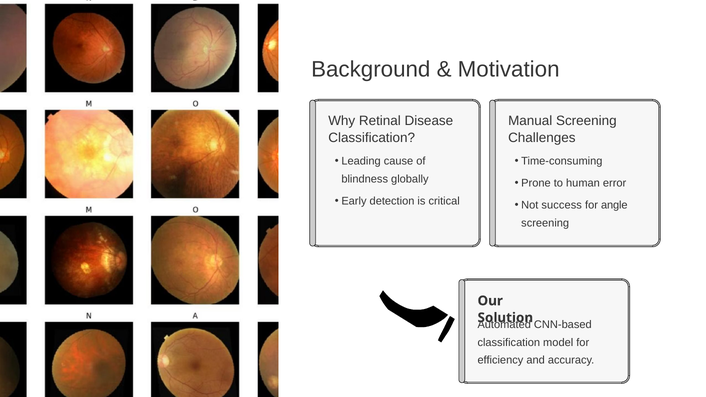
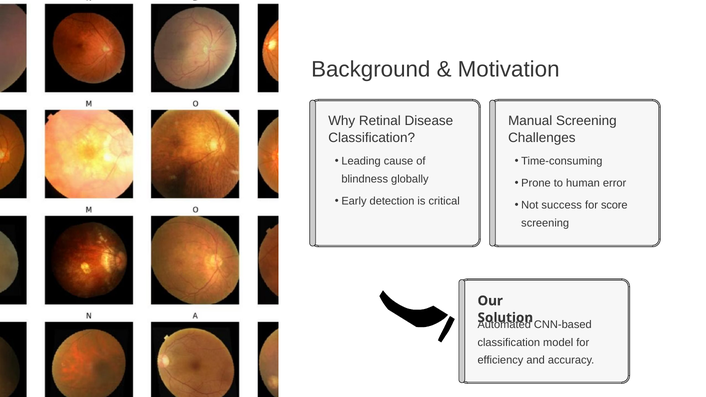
angle: angle -> score
